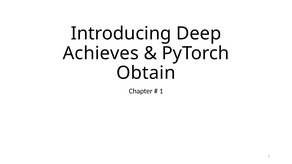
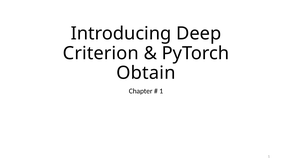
Achieves: Achieves -> Criterion
